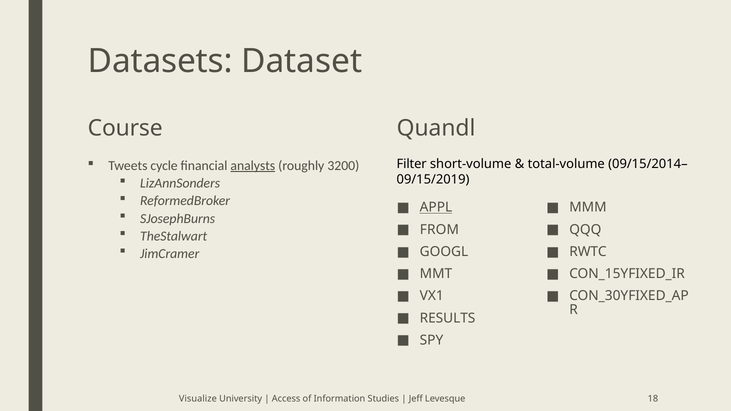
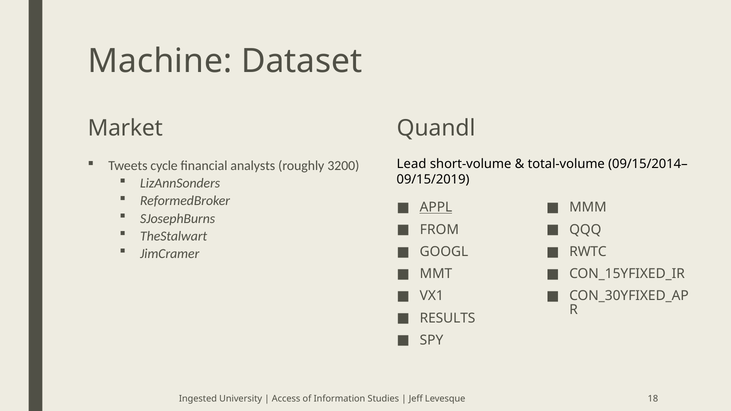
Datasets: Datasets -> Machine
Course: Course -> Market
analysts underline: present -> none
Filter: Filter -> Lead
Visualize: Visualize -> Ingested
